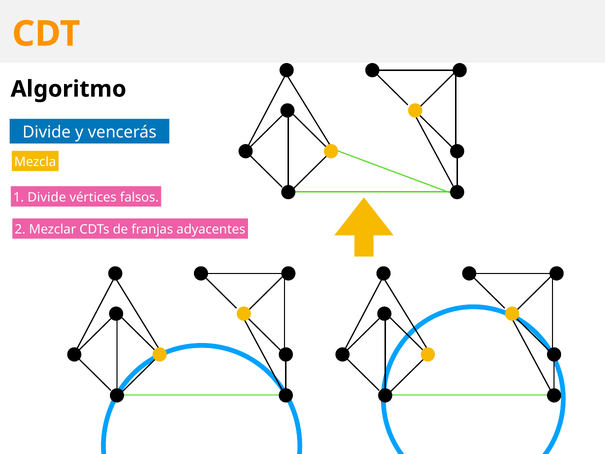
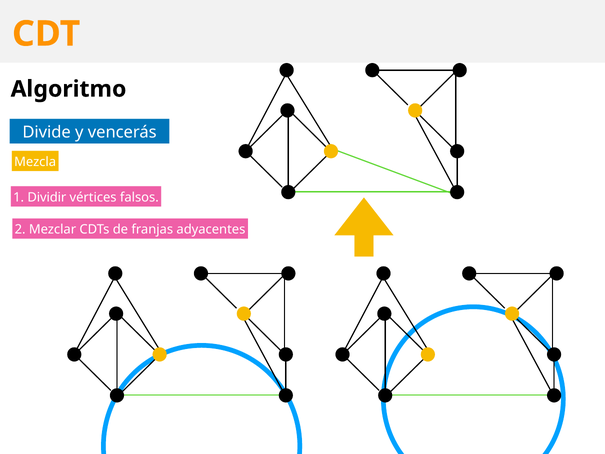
1 Divide: Divide -> Dividir
